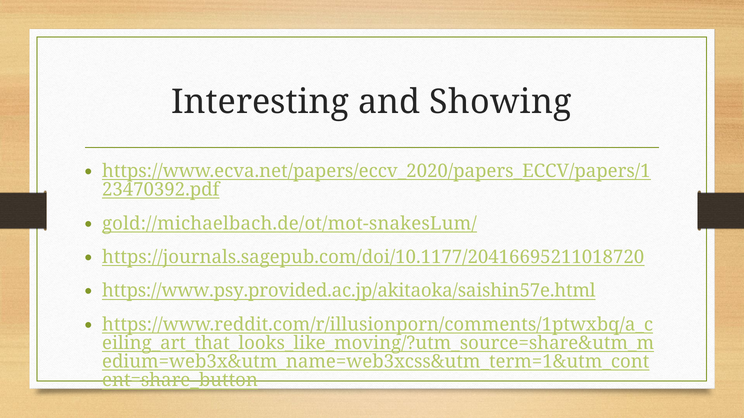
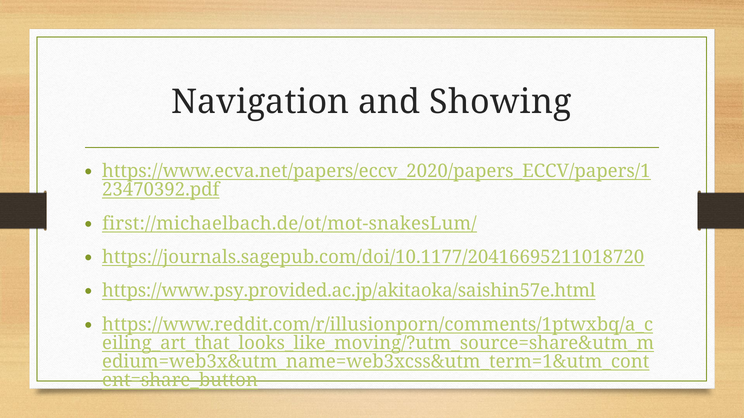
Interesting: Interesting -> Navigation
gold://michaelbach.de/ot/mot-snakesLum/: gold://michaelbach.de/ot/mot-snakesLum/ -> first://michaelbach.de/ot/mot-snakesLum/
